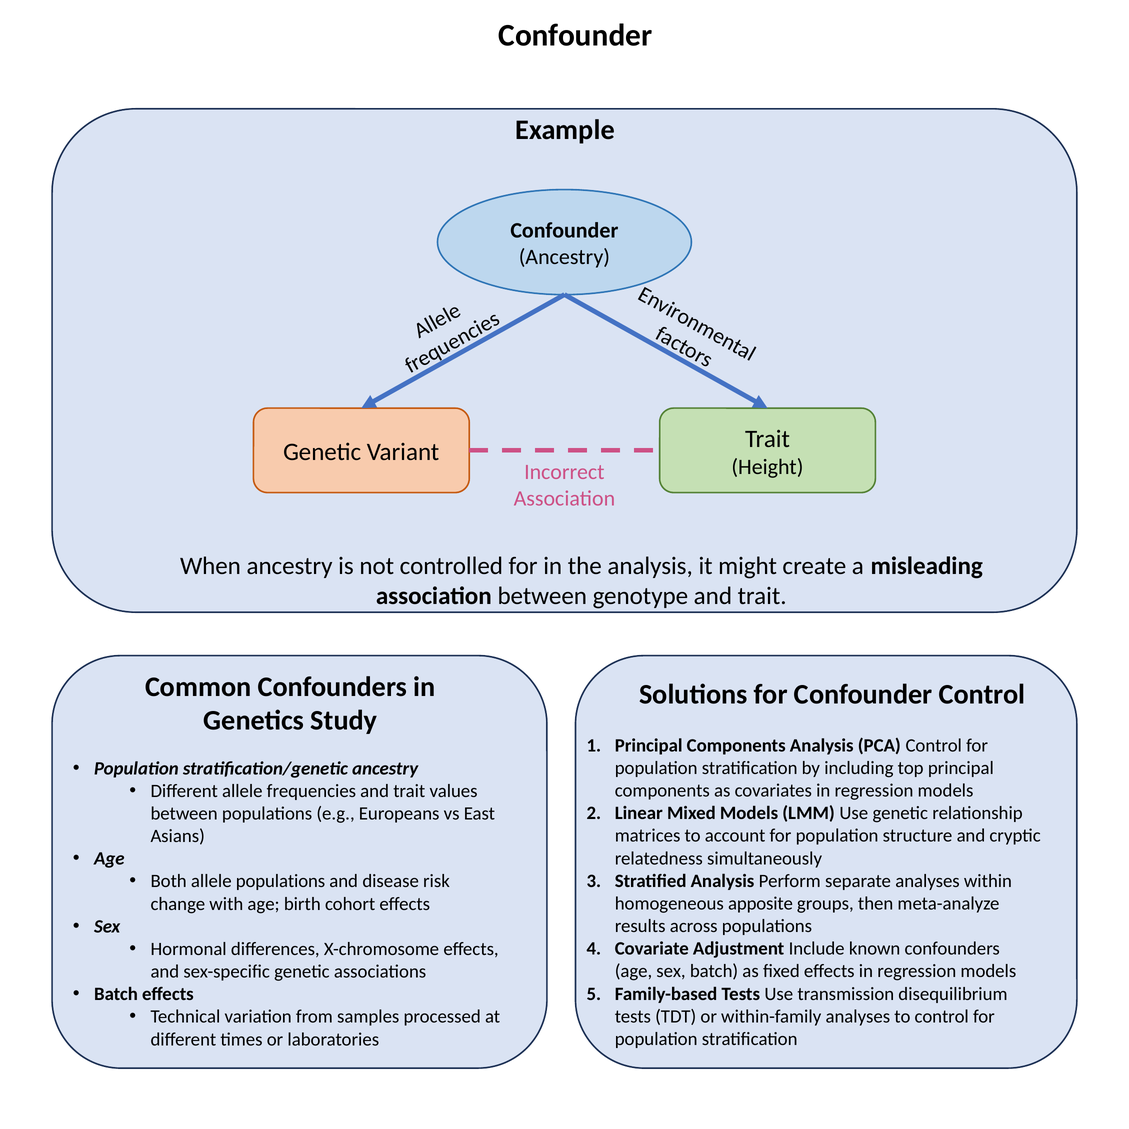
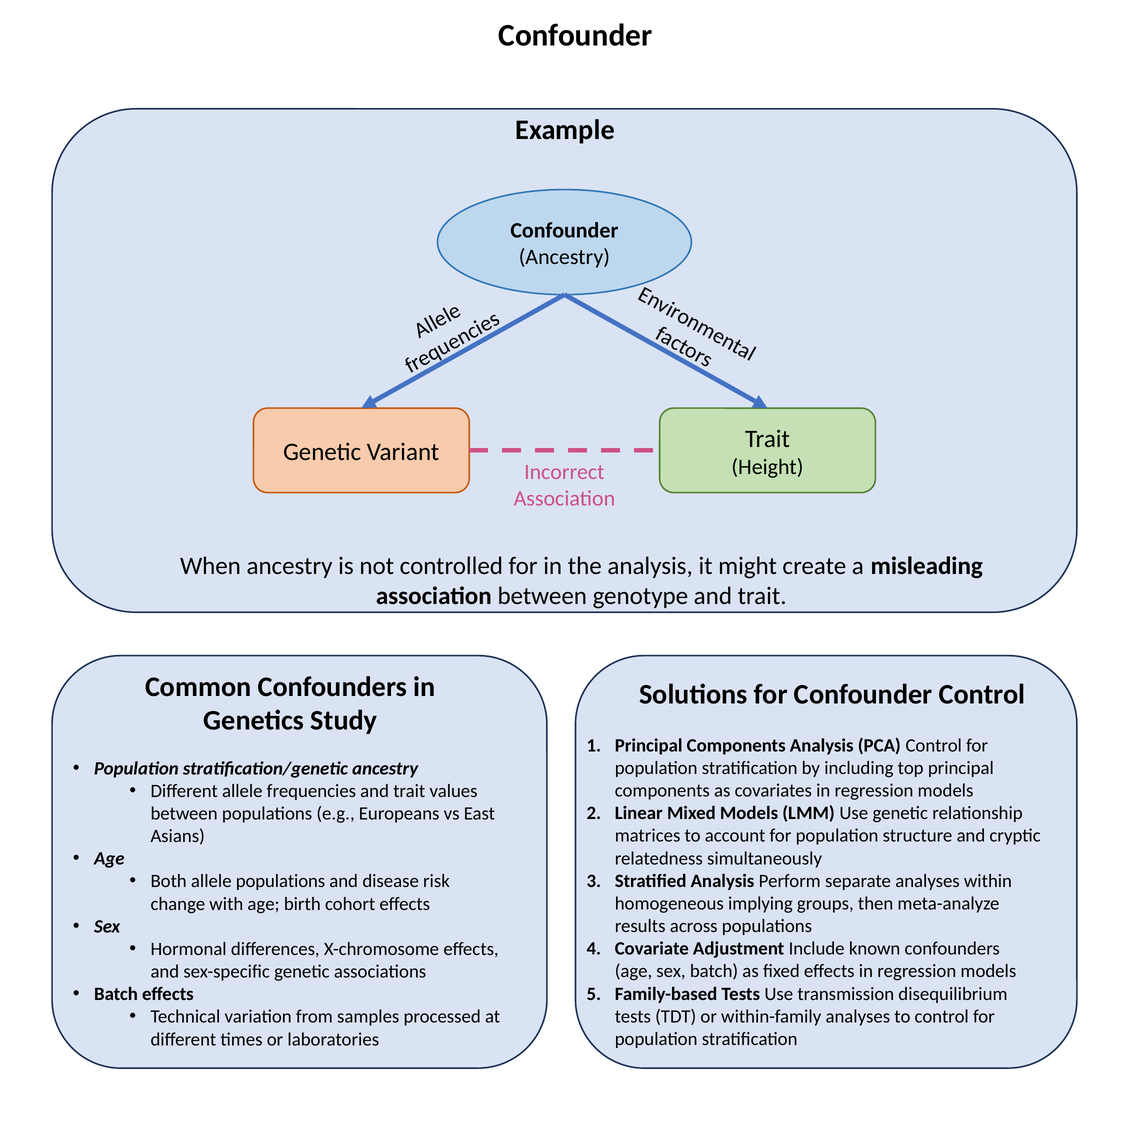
apposite: apposite -> implying
